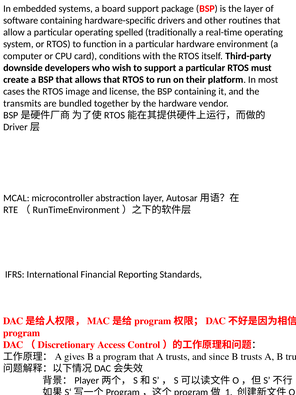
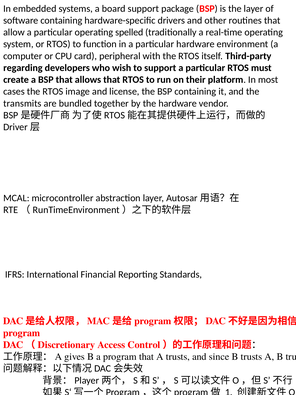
conditions: conditions -> peripheral
downside: downside -> regarding
